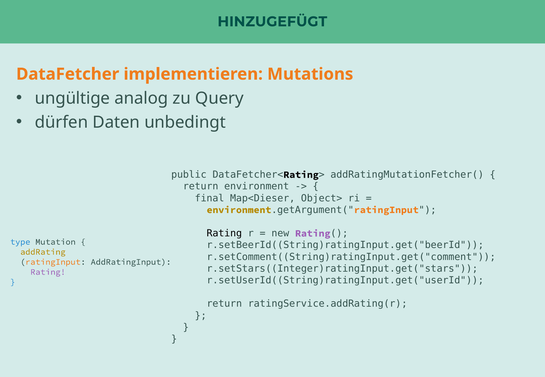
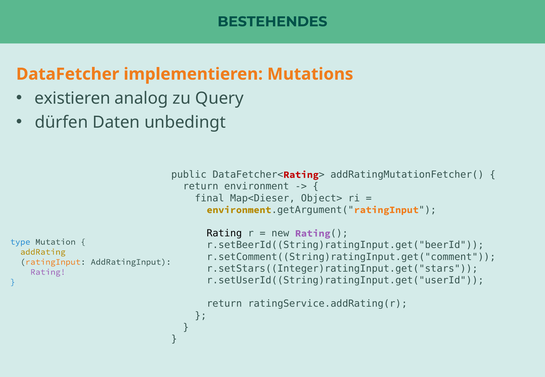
HINZUGEFÜGT: HINZUGEFÜGT -> BESTEHENDES
ungültige: ungültige -> existieren
Rating at (301, 175) colour: black -> red
